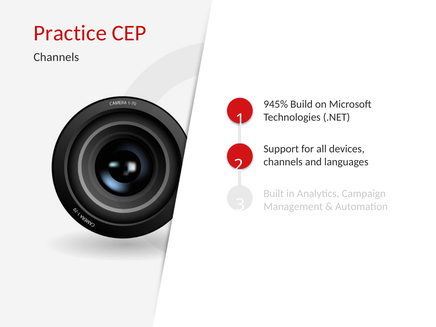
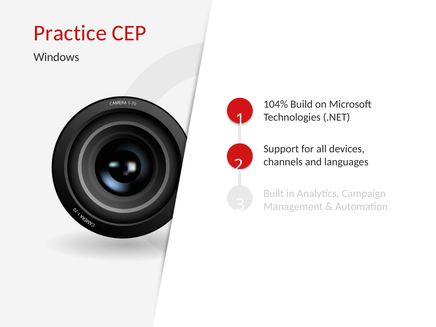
Channels at (56, 57): Channels -> Windows
945%: 945% -> 104%
